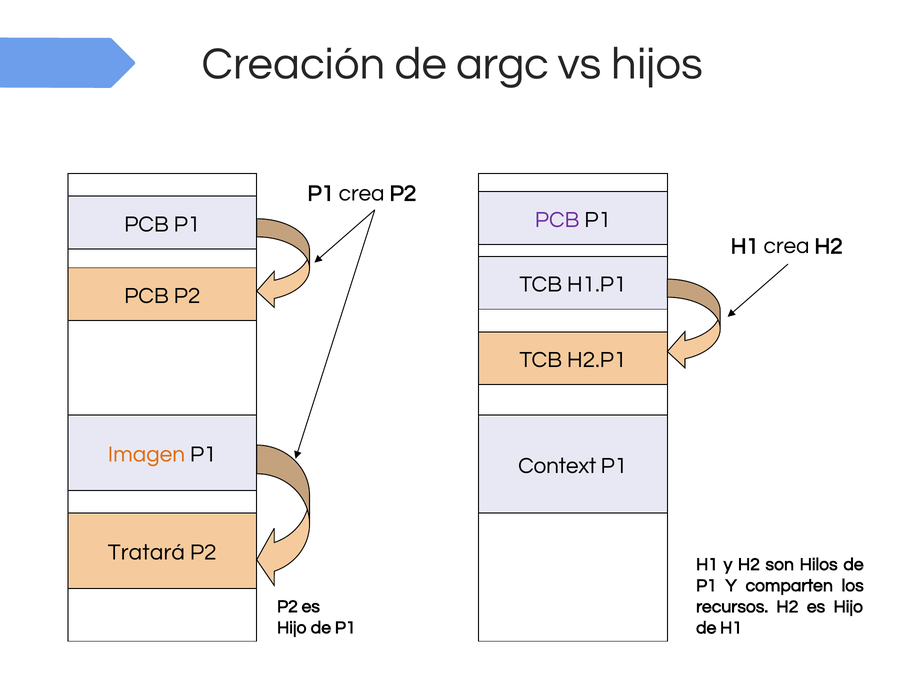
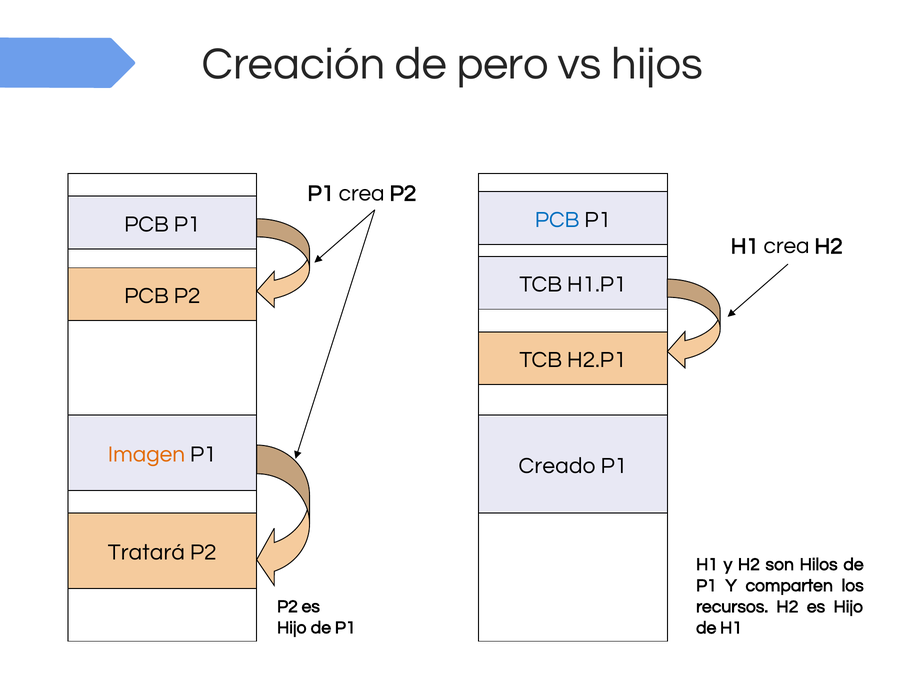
argc: argc -> pero
PCB at (557, 220) colour: purple -> blue
Context: Context -> Creado
